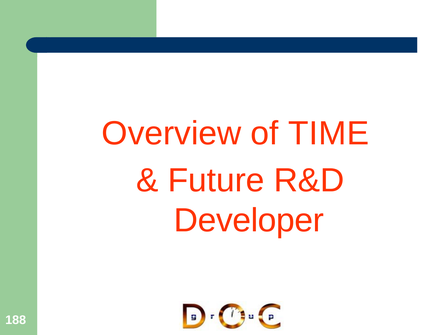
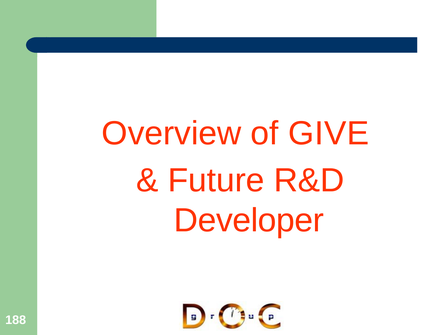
TIME: TIME -> GIVE
